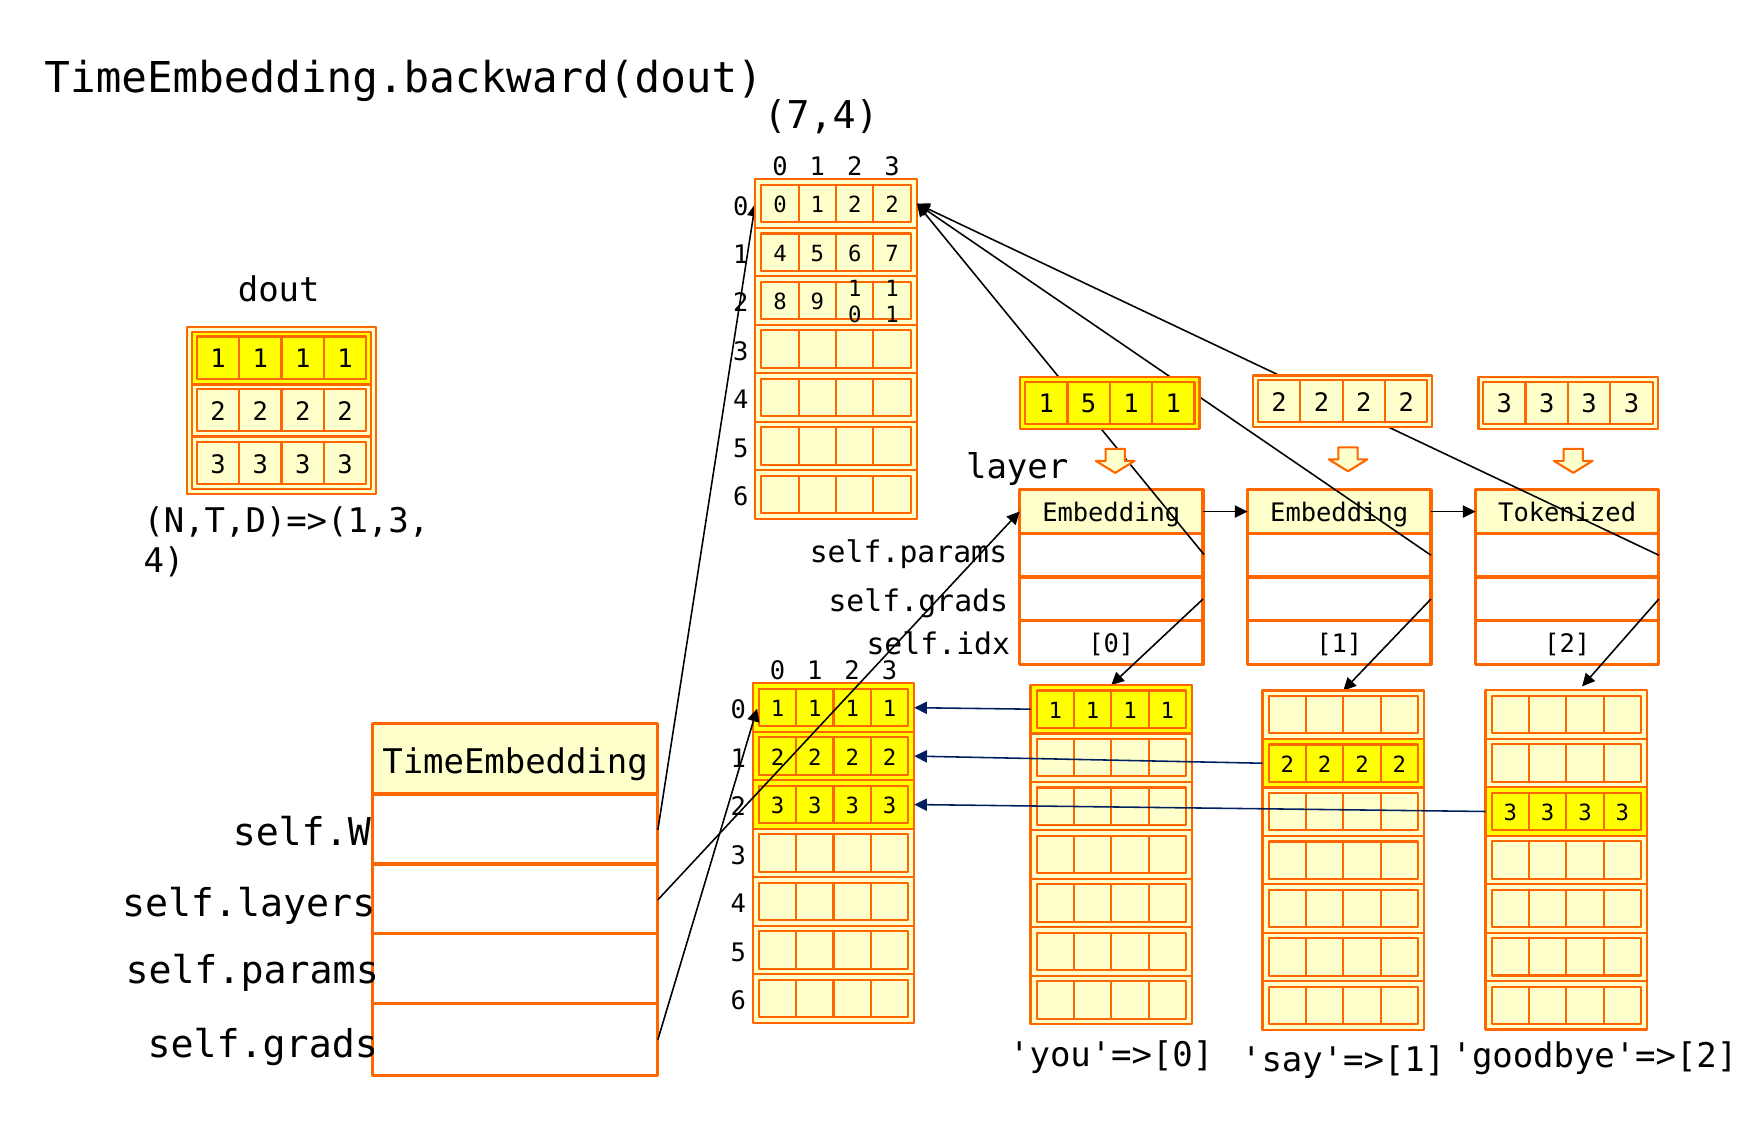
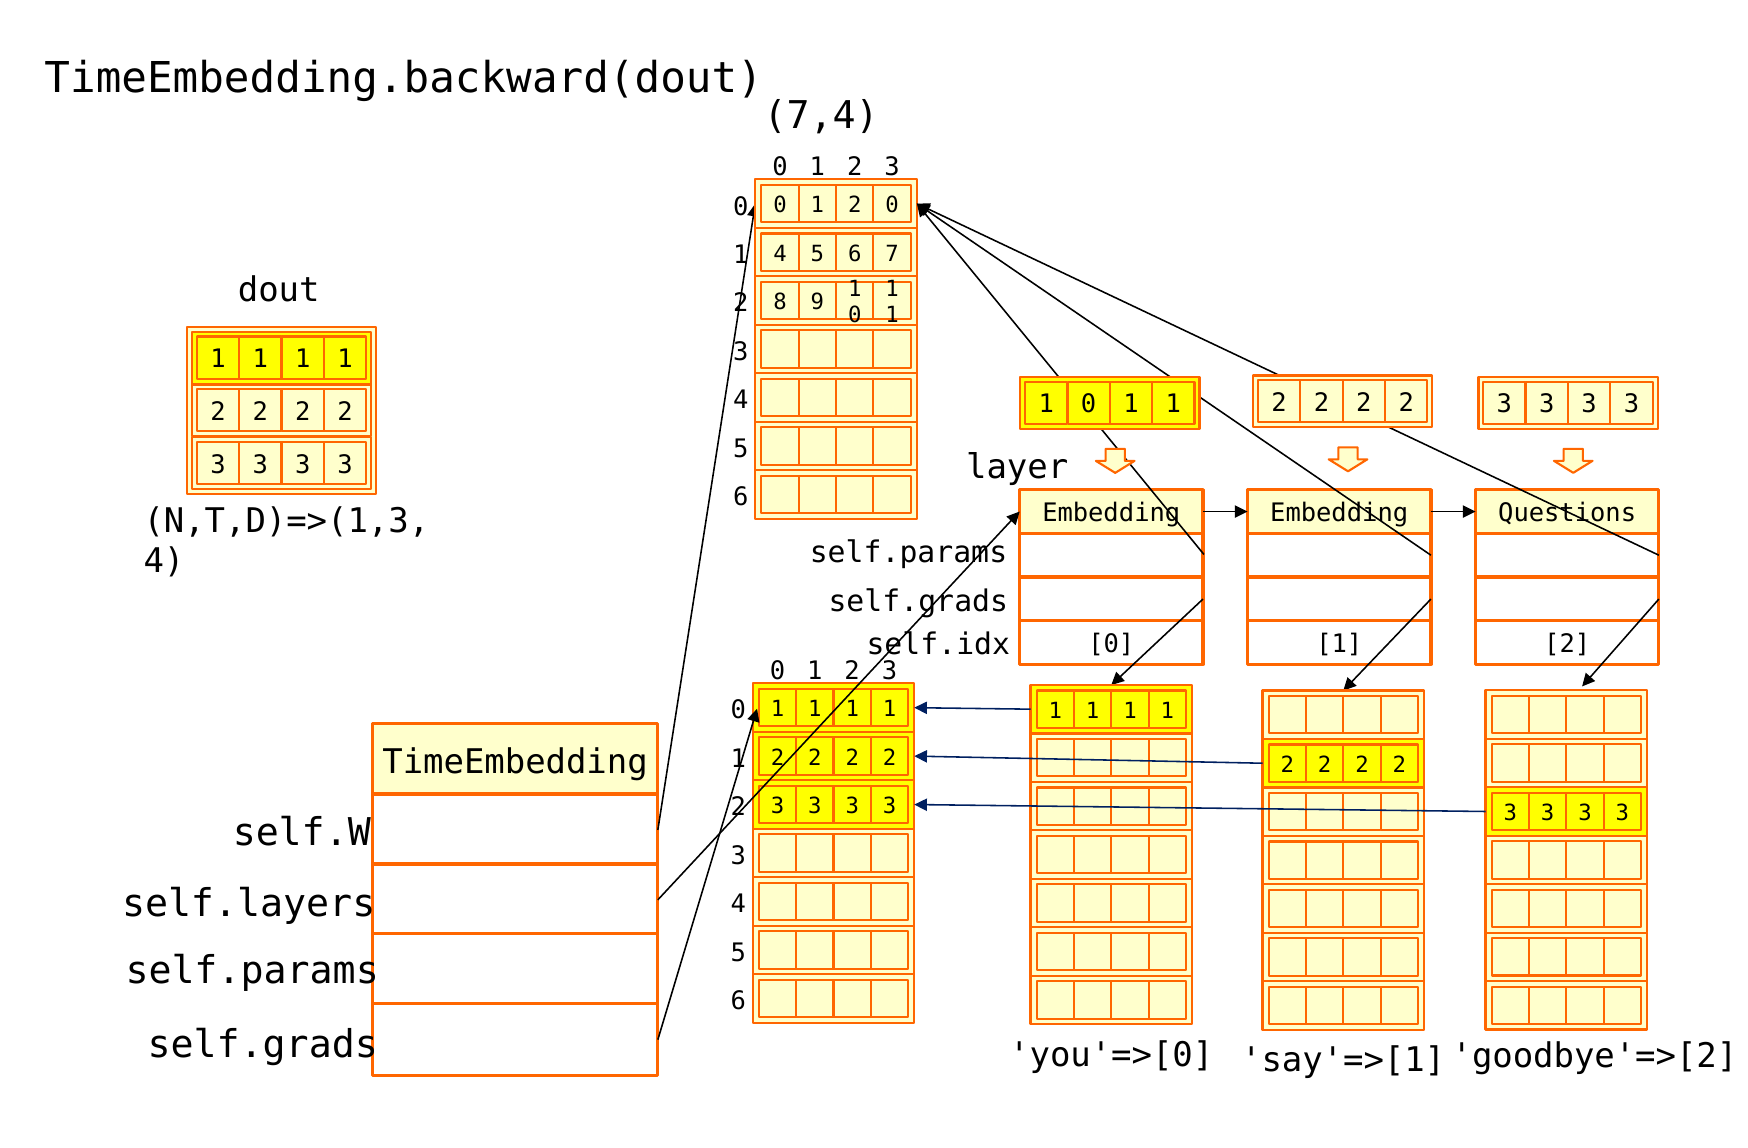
0 1 2 2: 2 -> 0
5 at (1089, 405): 5 -> 0
Tokenized: Tokenized -> Questions
